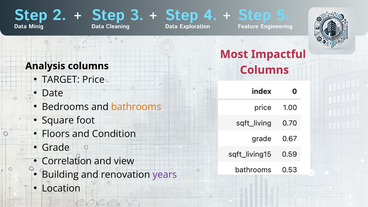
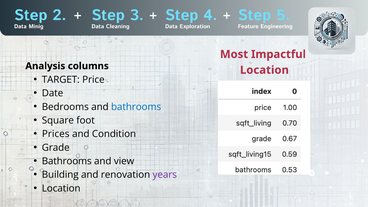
Columns at (264, 70): Columns -> Location
bathrooms at (136, 107) colour: orange -> blue
Floors: Floors -> Prices
Correlation at (67, 161): Correlation -> Bathrooms
